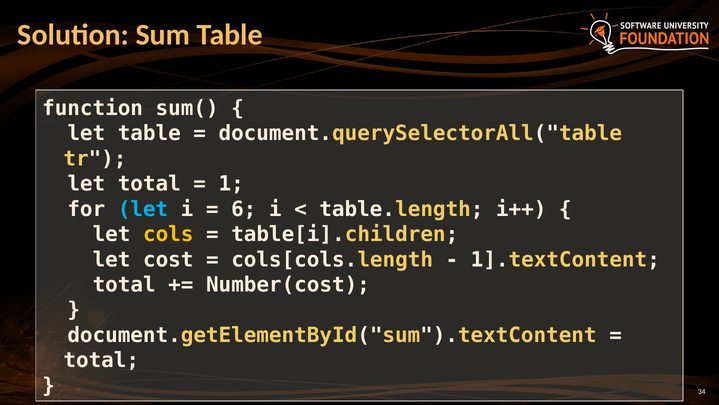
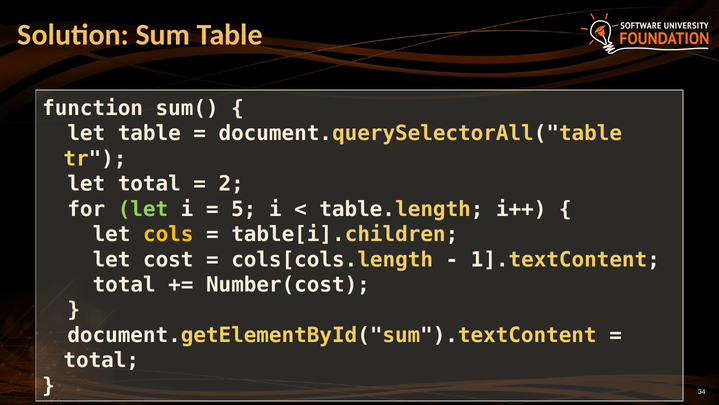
1: 1 -> 2
let at (143, 209) colour: light blue -> light green
6: 6 -> 5
